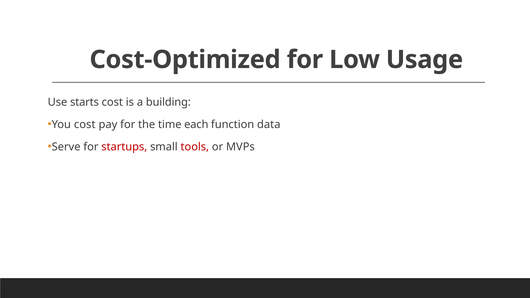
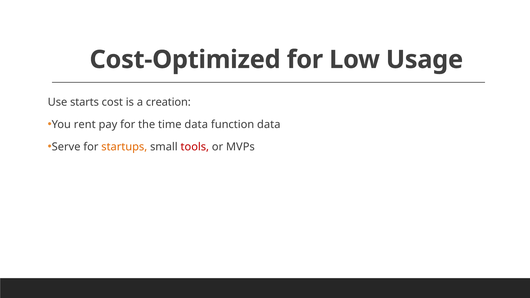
building: building -> creation
You cost: cost -> rent
time each: each -> data
startups colour: red -> orange
